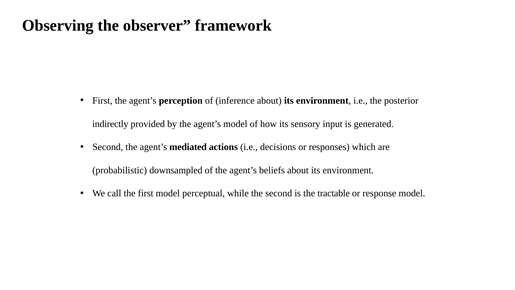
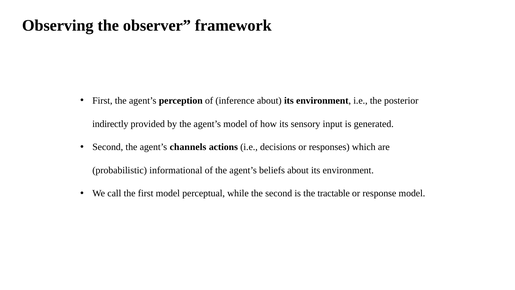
mediated: mediated -> channels
downsampled: downsampled -> informational
